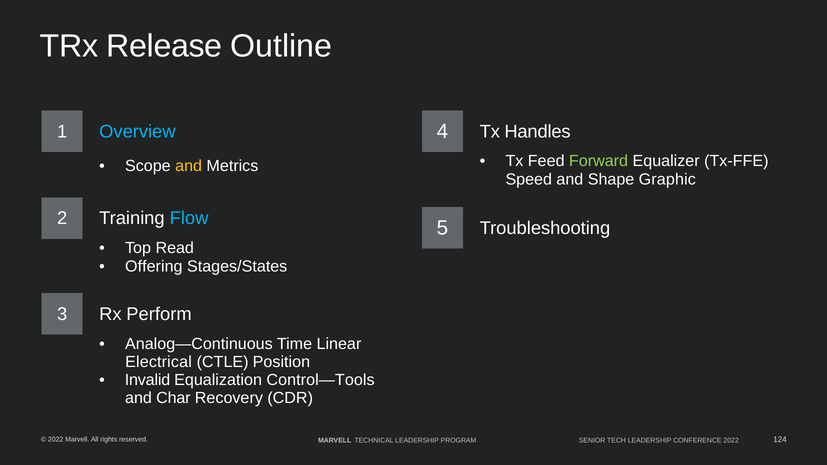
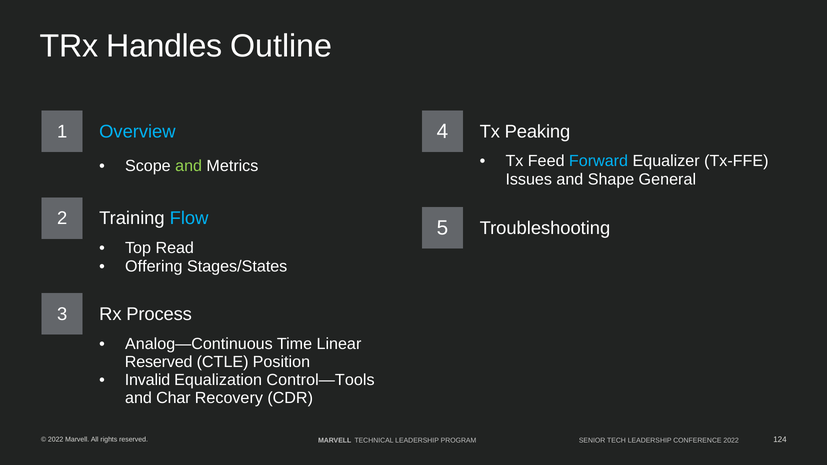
Release: Release -> Handles
Handles: Handles -> Peaking
Forward colour: light green -> light blue
and at (189, 166) colour: yellow -> light green
Speed: Speed -> Issues
Graphic: Graphic -> General
Perform: Perform -> Process
Electrical at (159, 362): Electrical -> Reserved
